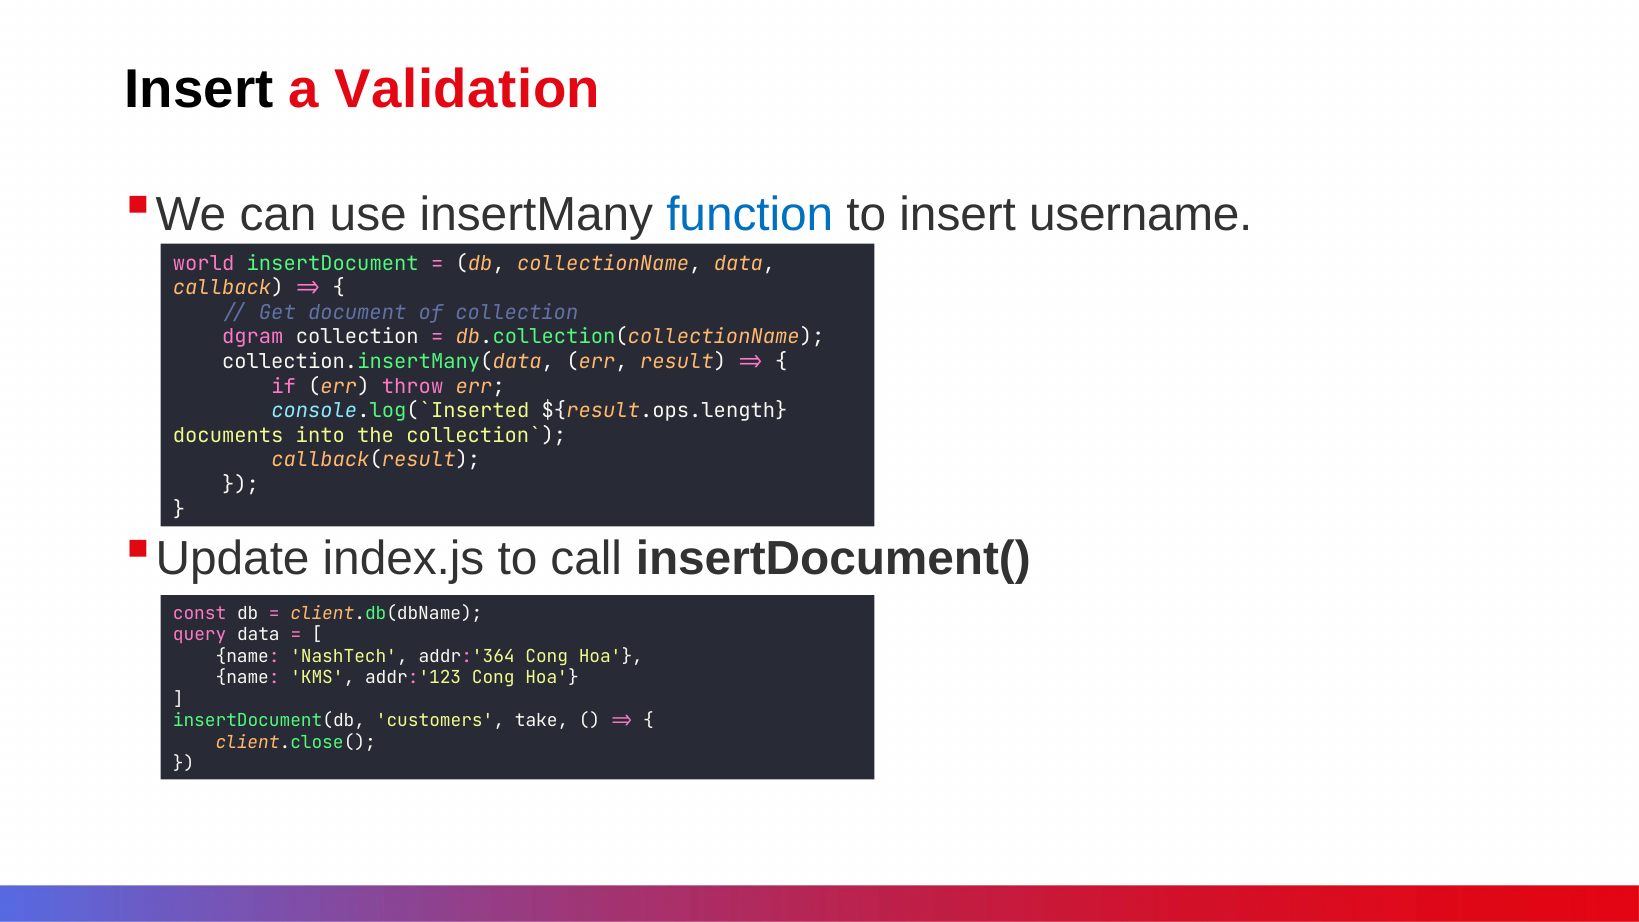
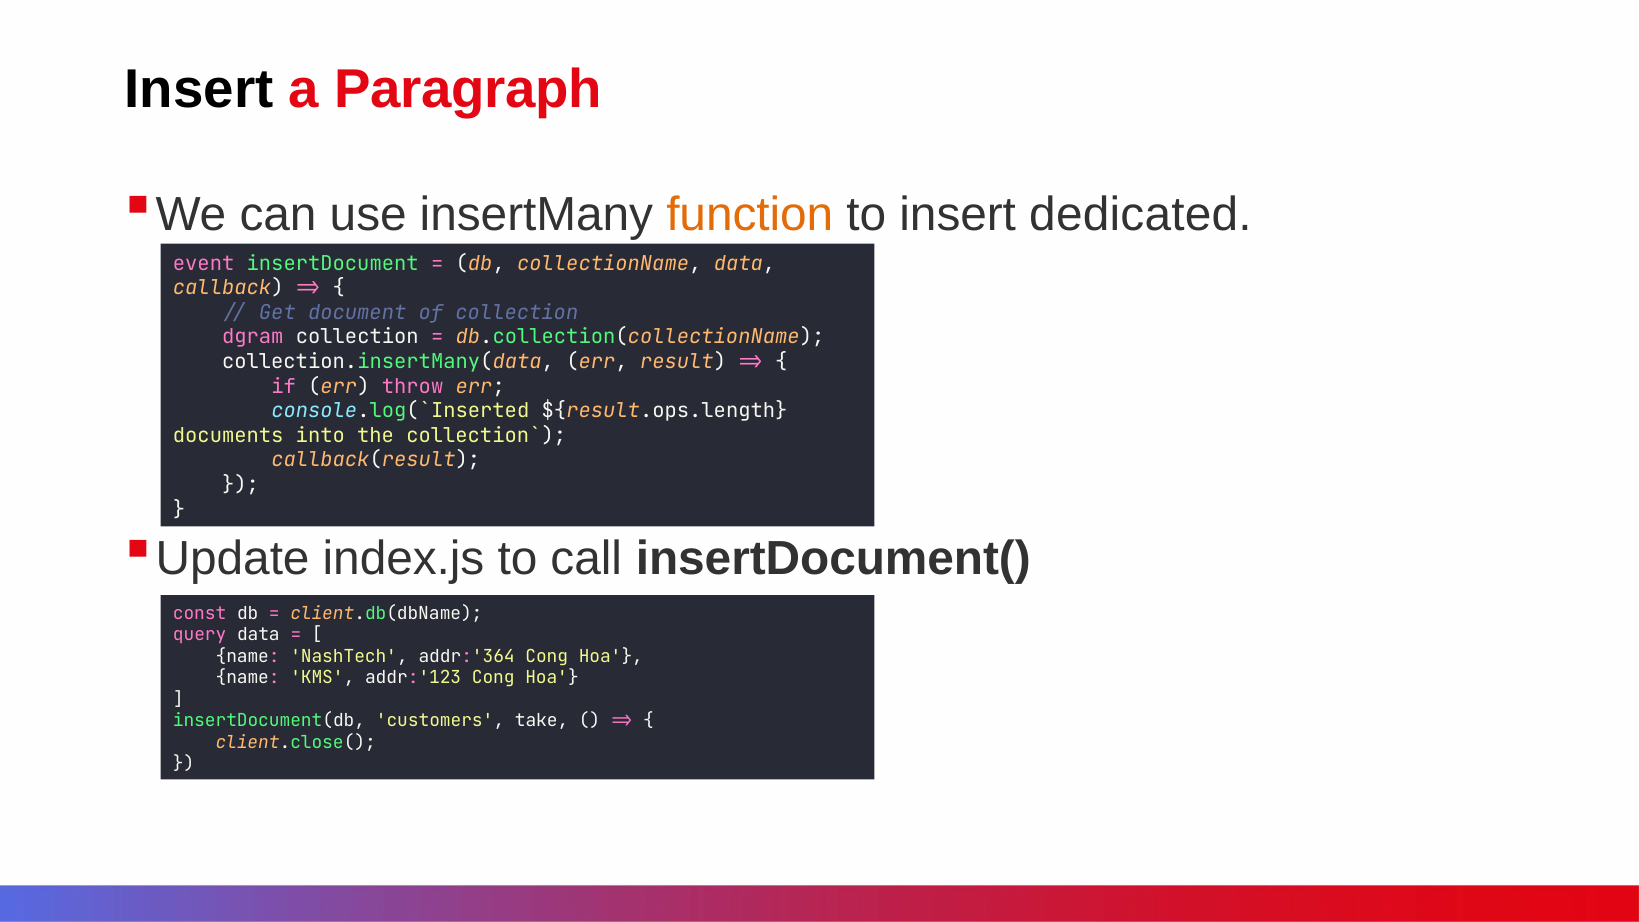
Validation: Validation -> Paragraph
function colour: blue -> orange
username: username -> dedicated
world: world -> event
